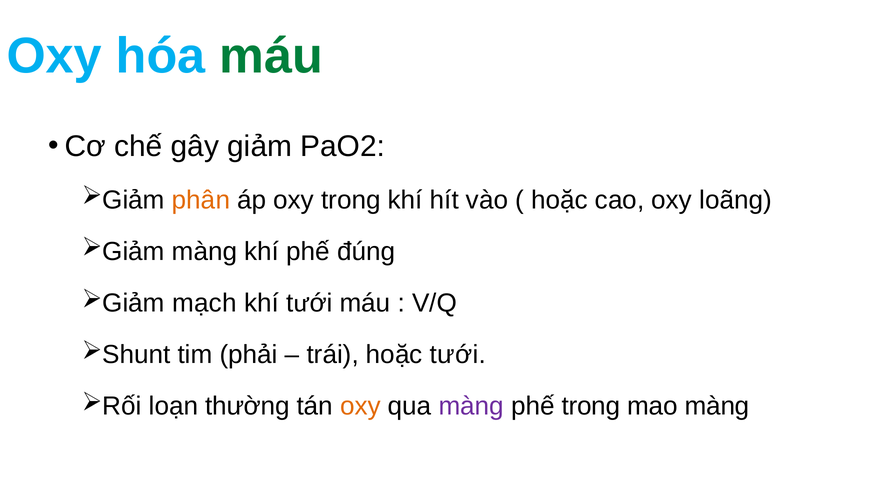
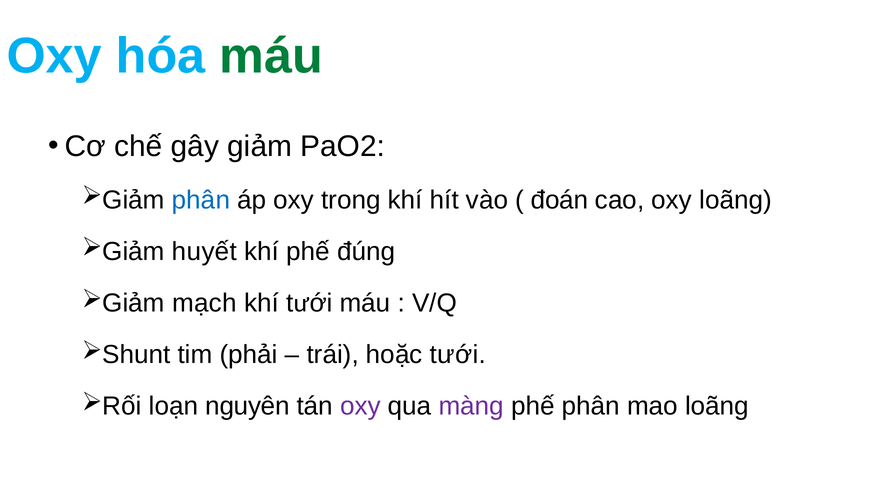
phân at (201, 200) colour: orange -> blue
hoặc at (559, 200): hoặc -> đoán
màng at (205, 252): màng -> huyết
thường: thường -> nguyên
oxy at (360, 406) colour: orange -> purple
phế trong: trong -> phân
mao màng: màng -> loãng
